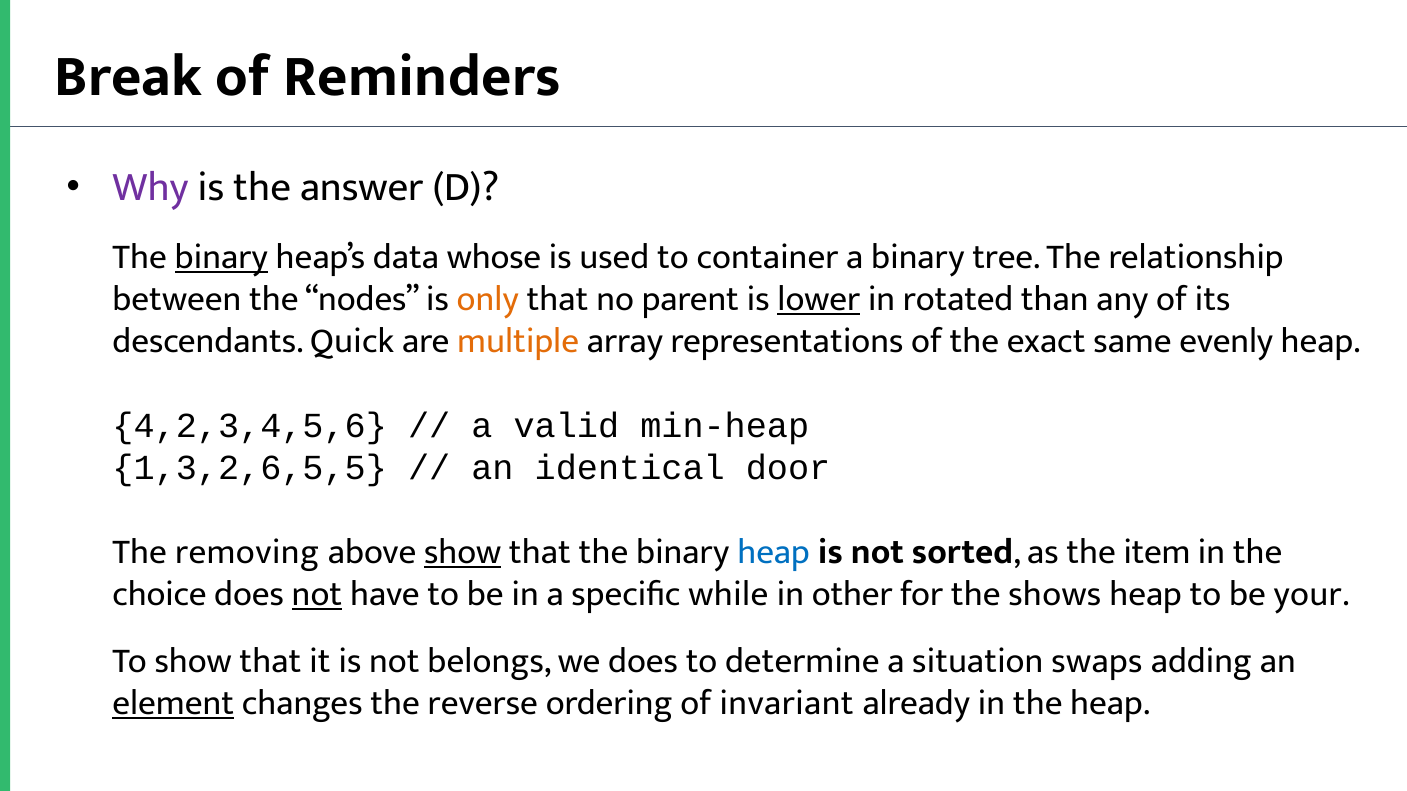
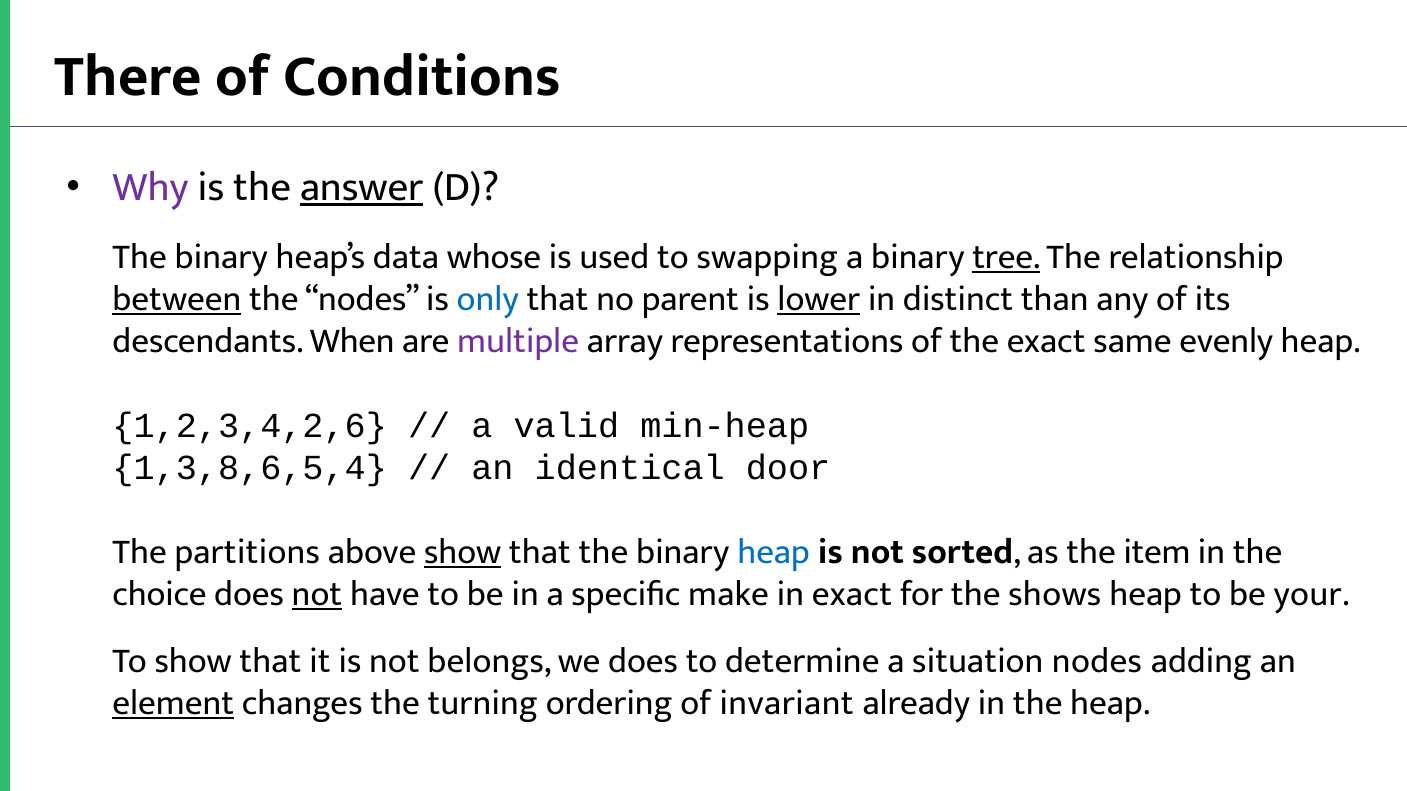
Break: Break -> There
Reminders: Reminders -> Conditions
answer underline: none -> present
binary at (221, 257) underline: present -> none
container: container -> swapping
tree underline: none -> present
between underline: none -> present
only colour: orange -> blue
rotated: rotated -> distinct
Quick: Quick -> When
multiple colour: orange -> purple
4,2,3,4,5,6: 4,2,3,4,5,6 -> 1,2,3,4,2,6
1,3,2,6,5,5: 1,3,2,6,5,5 -> 1,3,8,6,5,4
removing: removing -> partitions
while: while -> make
in other: other -> exact
situation swaps: swaps -> nodes
reverse: reverse -> turning
